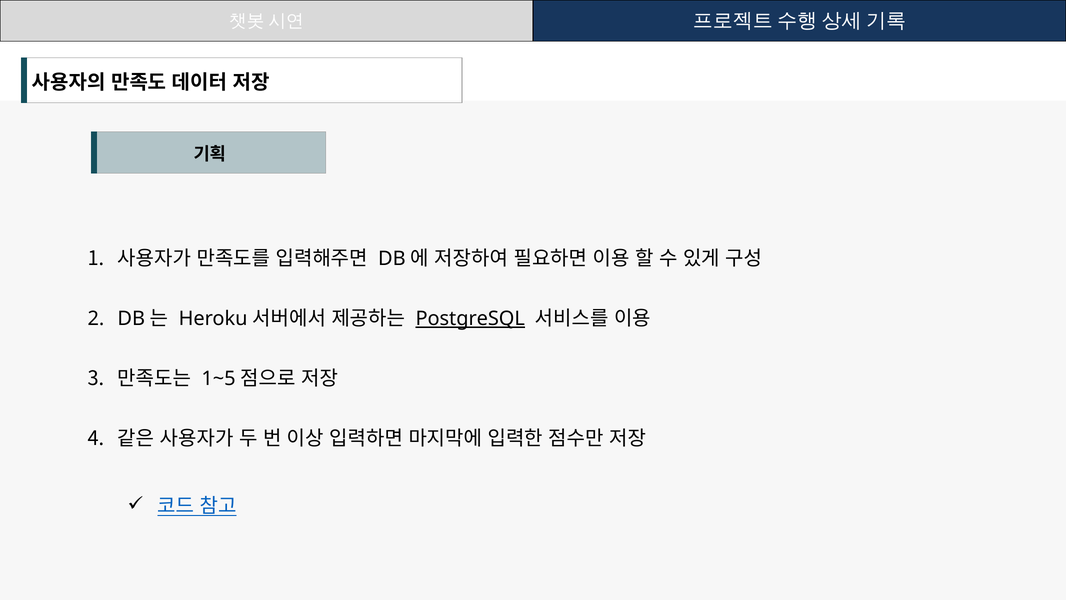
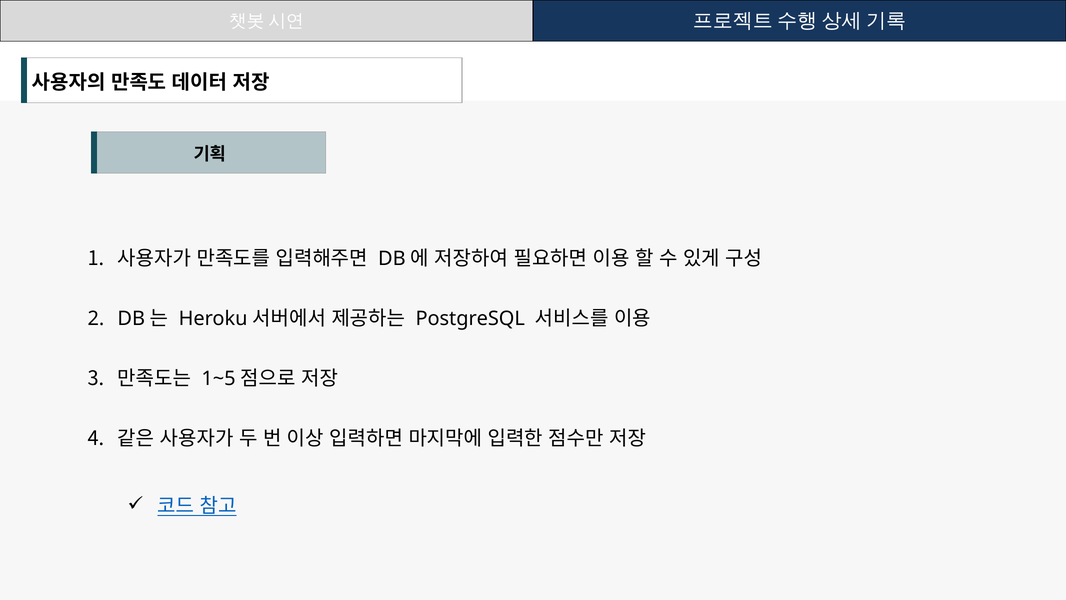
PostgreSQL underline: present -> none
